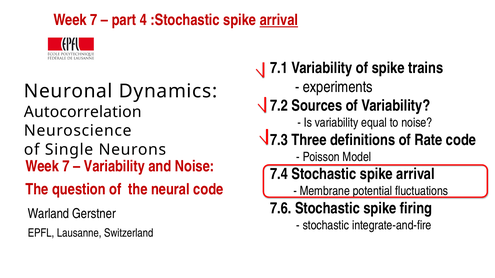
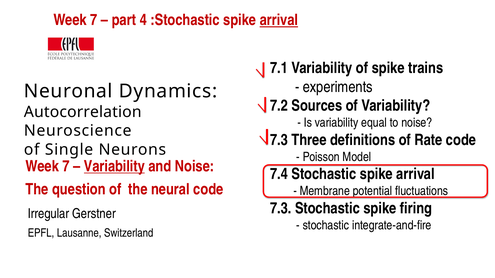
Variability at (114, 166) underline: none -> present
7.6 at (281, 209): 7.6 -> 7.3
Warland: Warland -> Irregular
